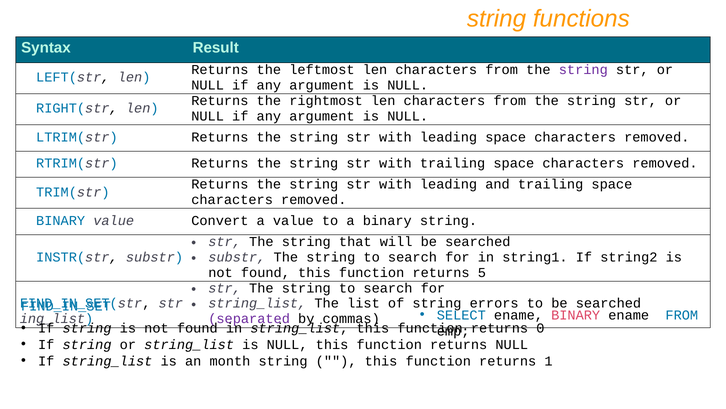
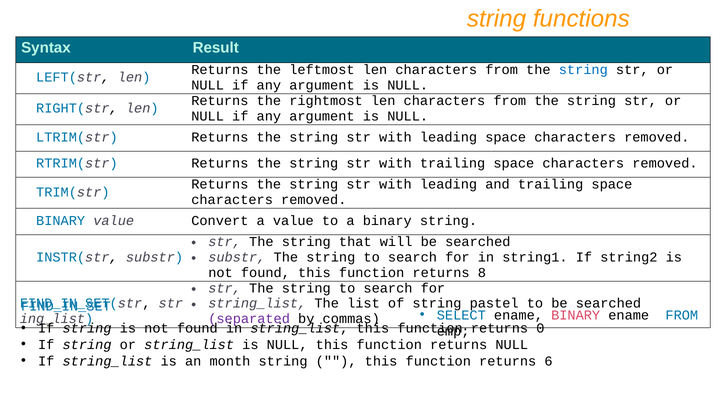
string at (583, 70) colour: purple -> blue
5: 5 -> 8
errors: errors -> pastel
1: 1 -> 6
